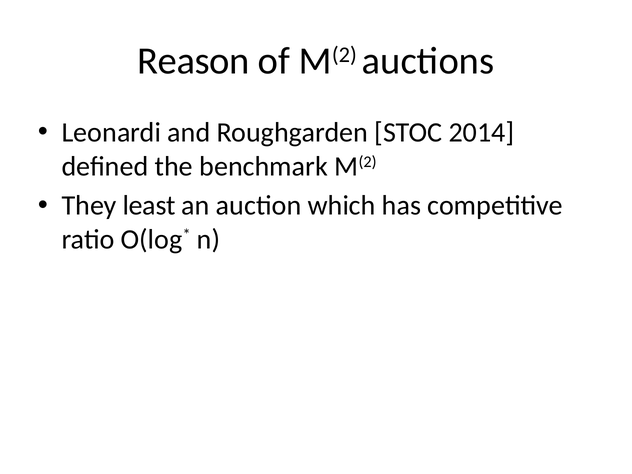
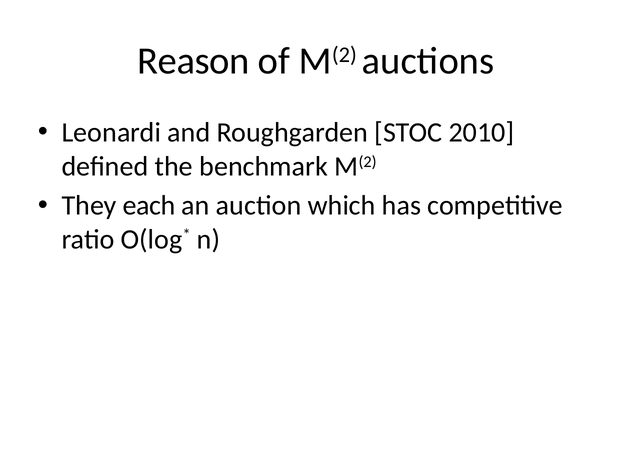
2014: 2014 -> 2010
least: least -> each
